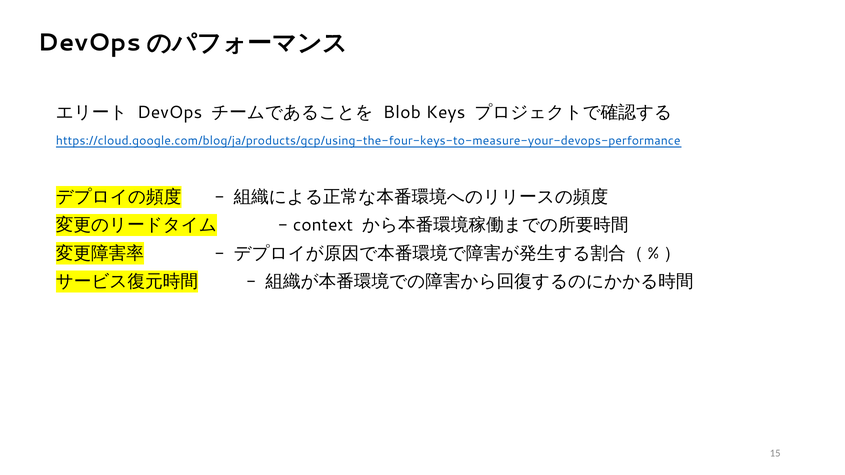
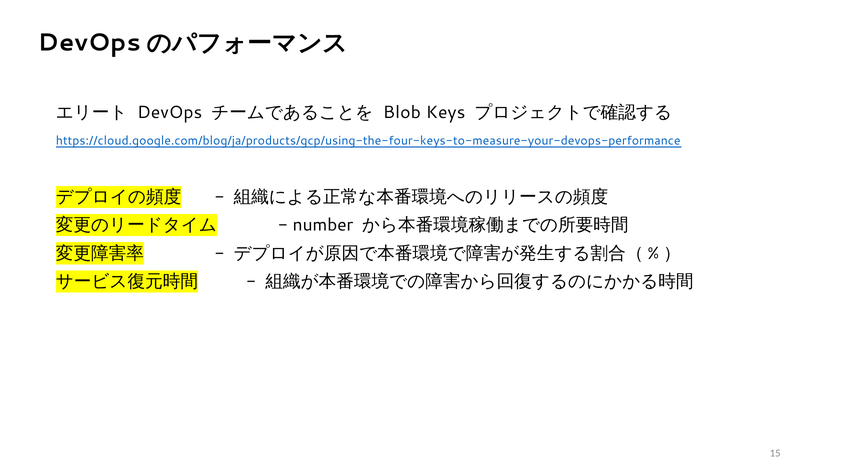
context: context -> number
